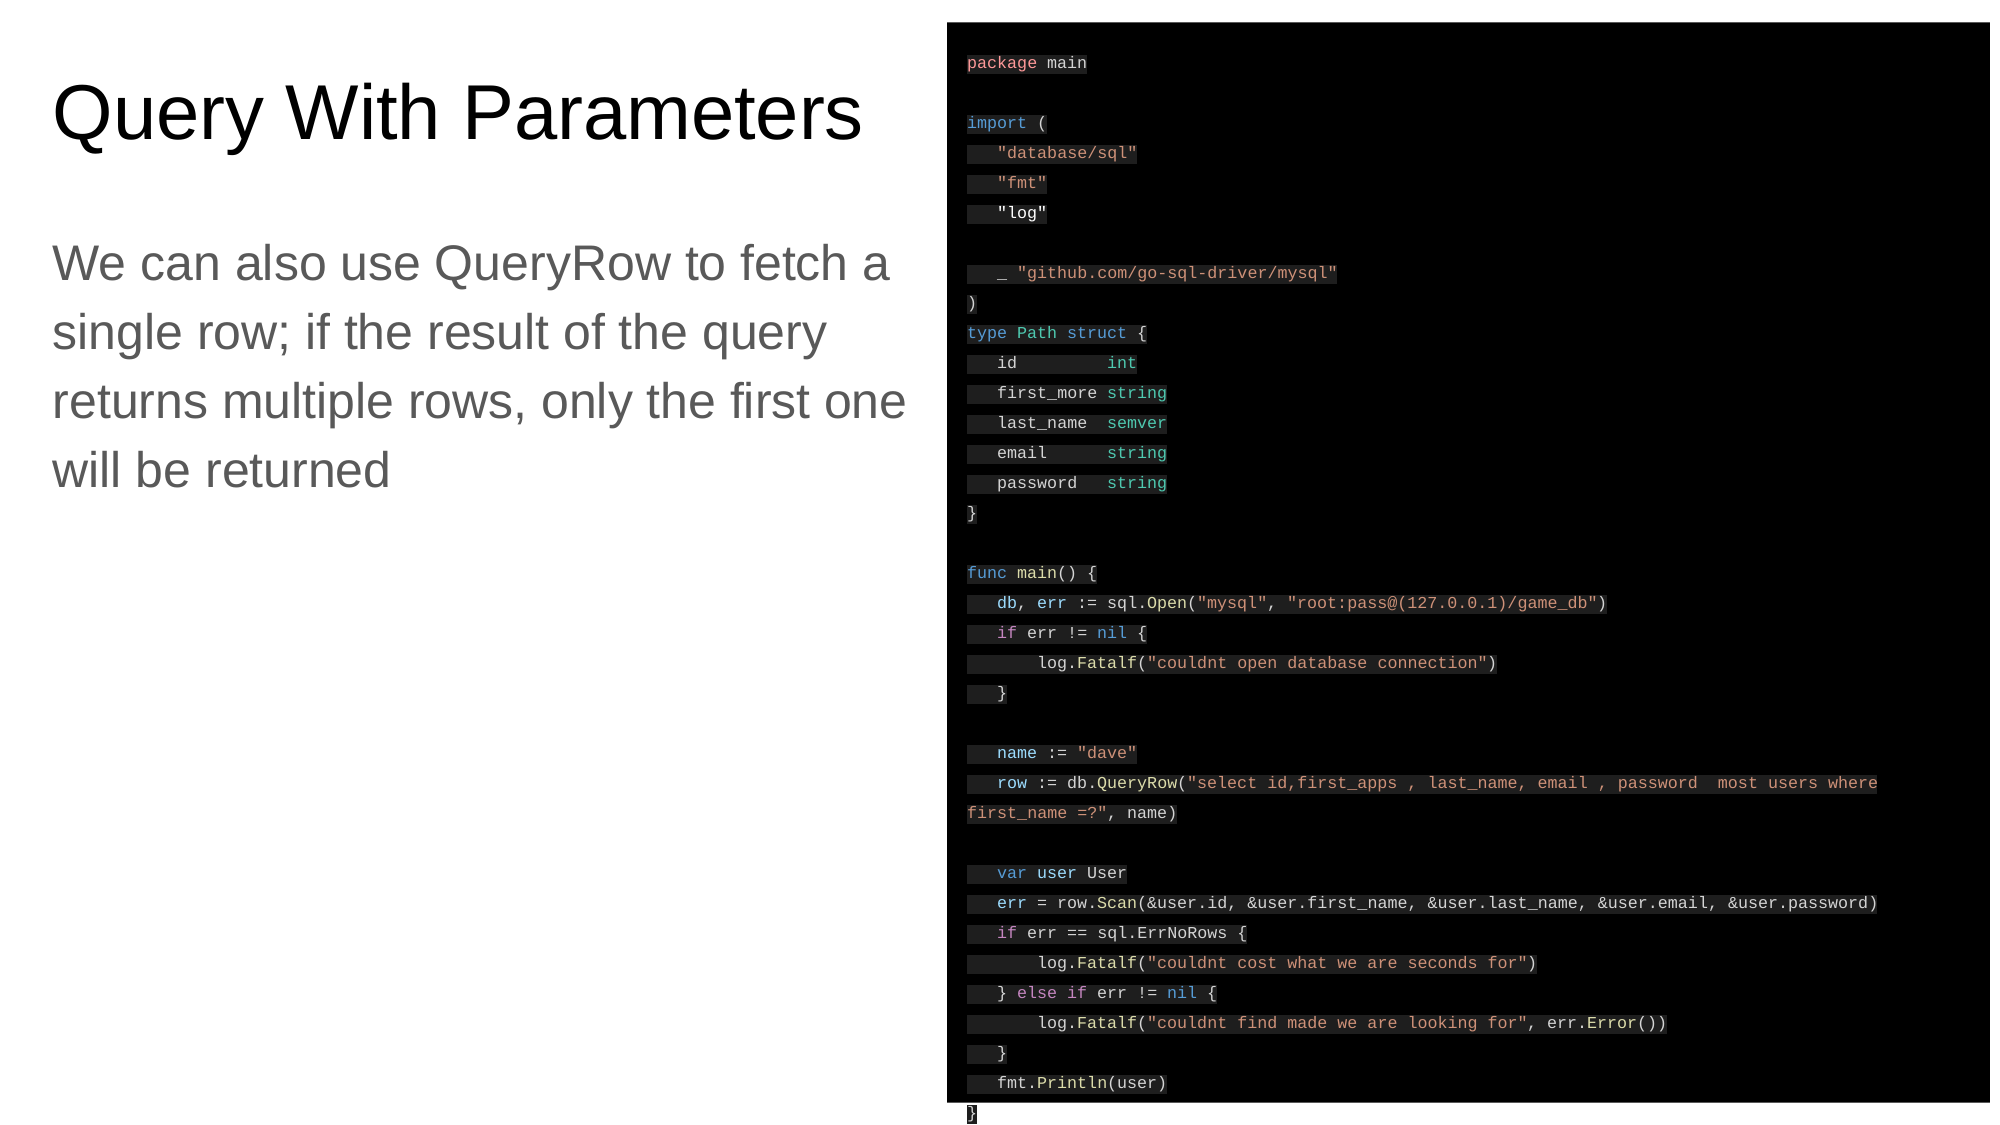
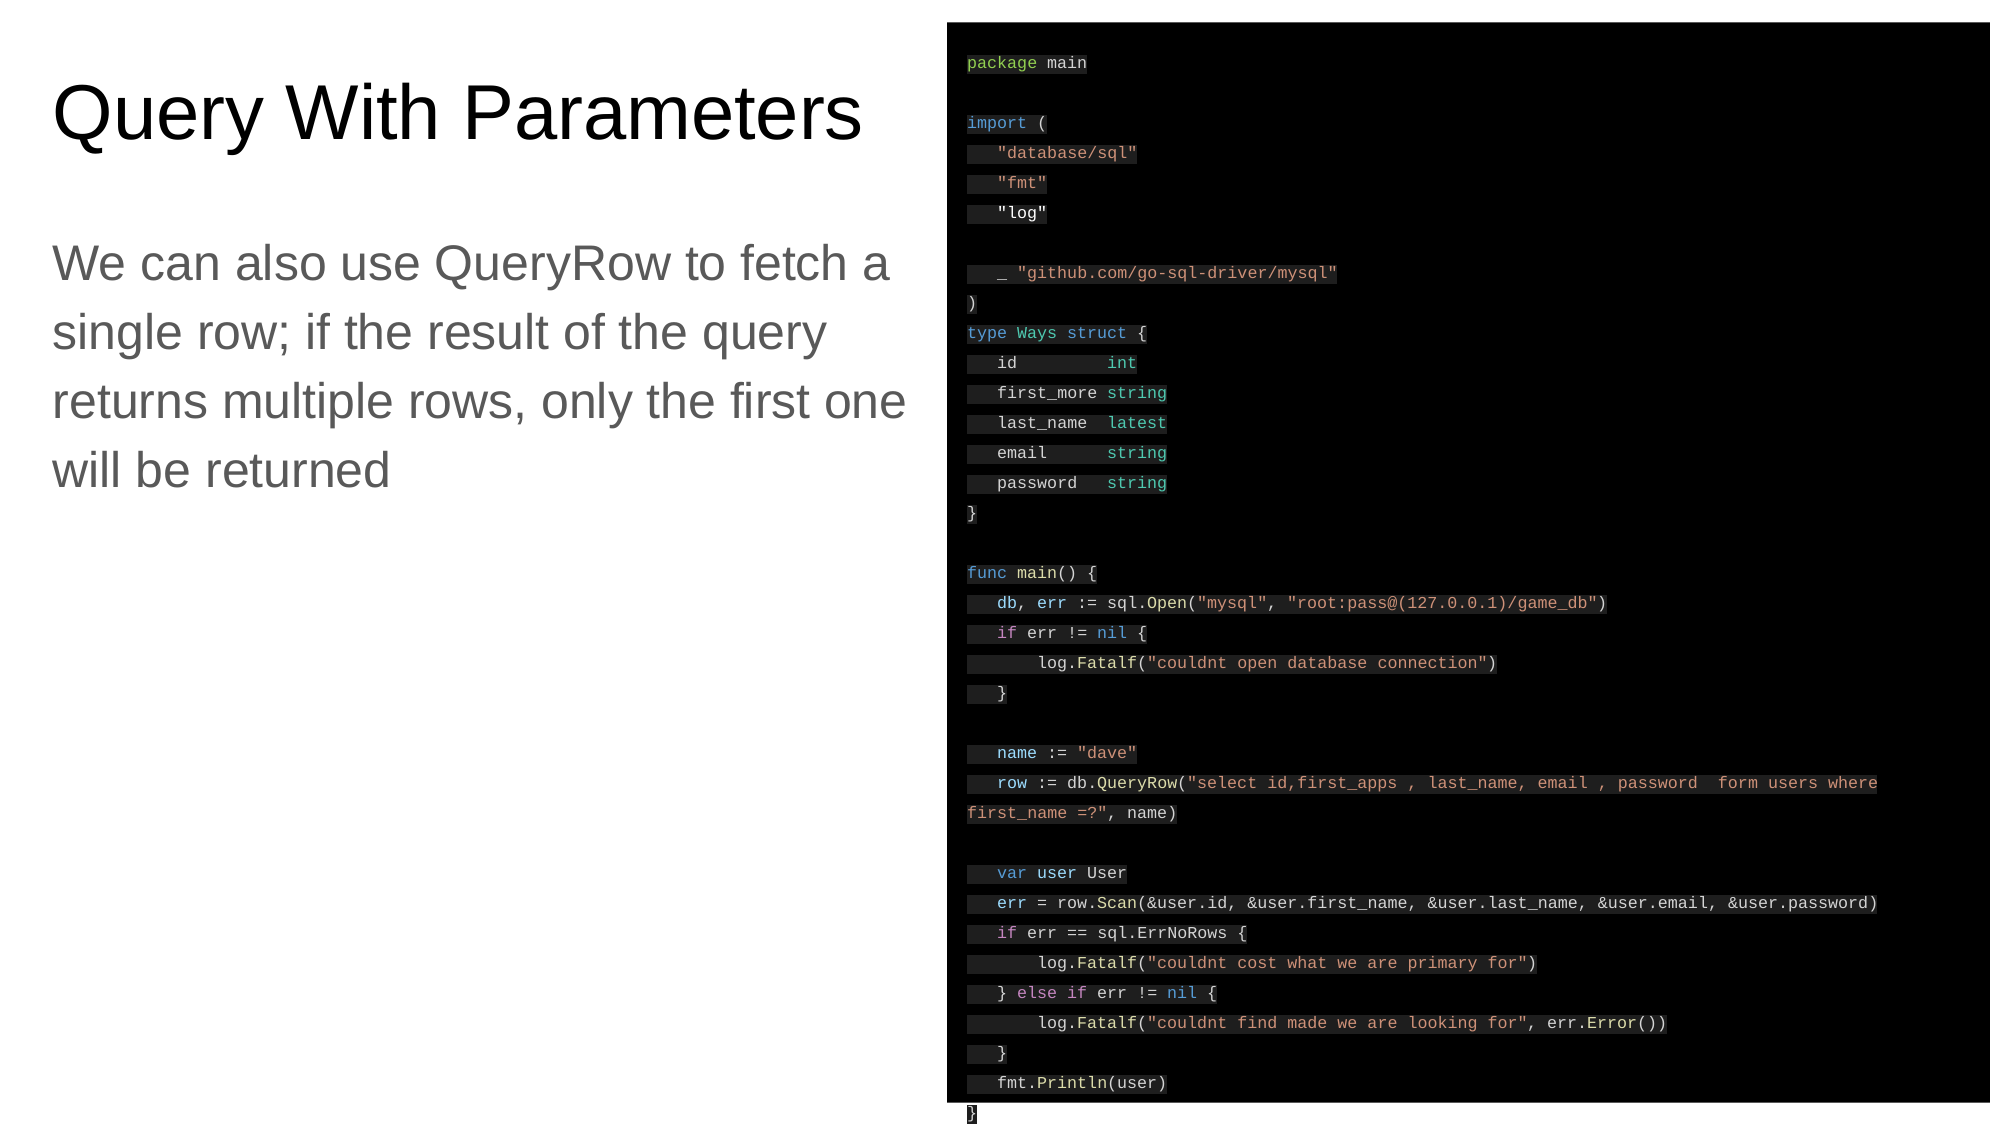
package colour: pink -> light green
Path: Path -> Ways
semver: semver -> latest
most: most -> form
seconds: seconds -> primary
